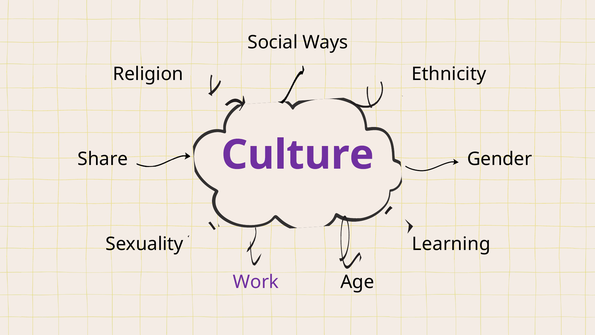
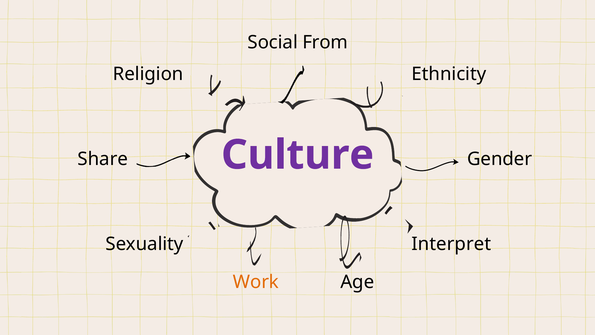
Ways: Ways -> From
Learning: Learning -> Interpret
Work colour: purple -> orange
